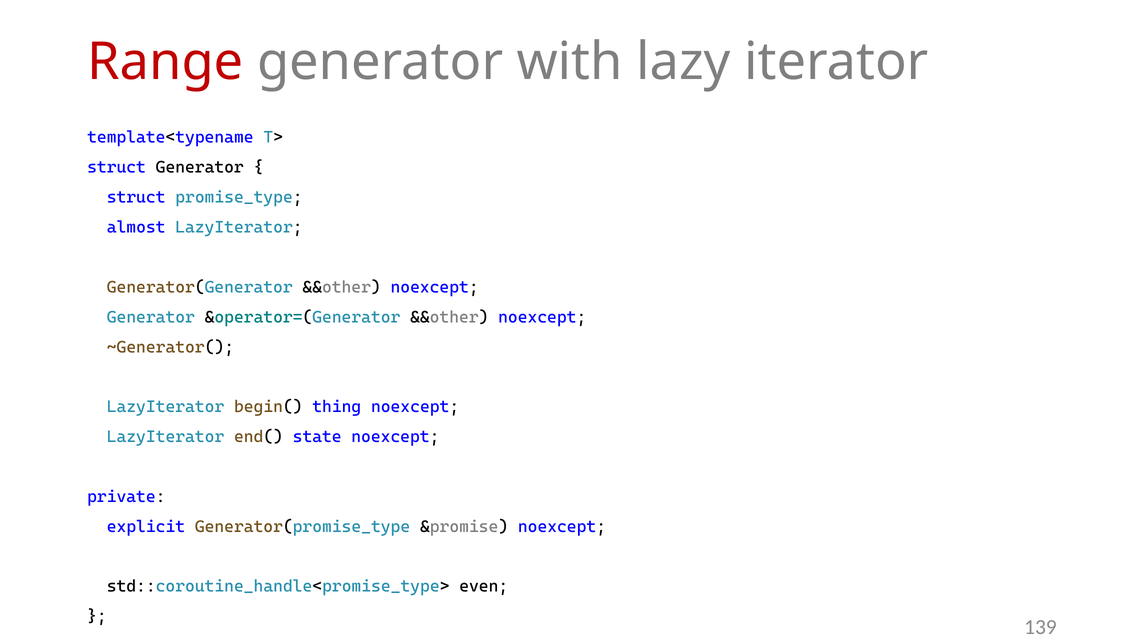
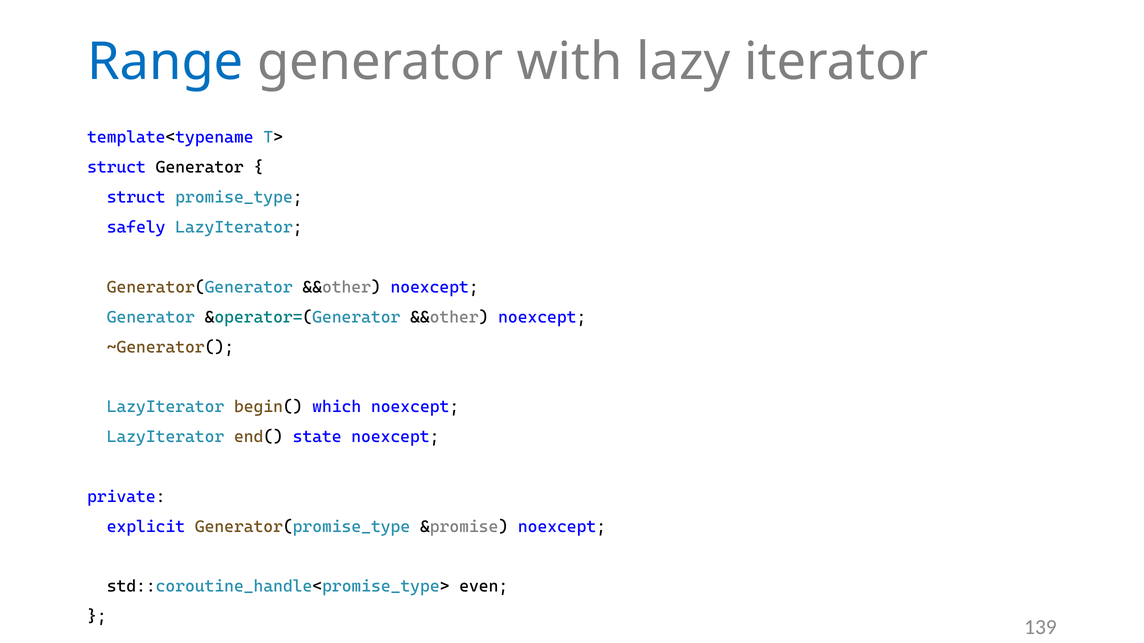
Range colour: red -> blue
almost: almost -> safely
thing: thing -> which
